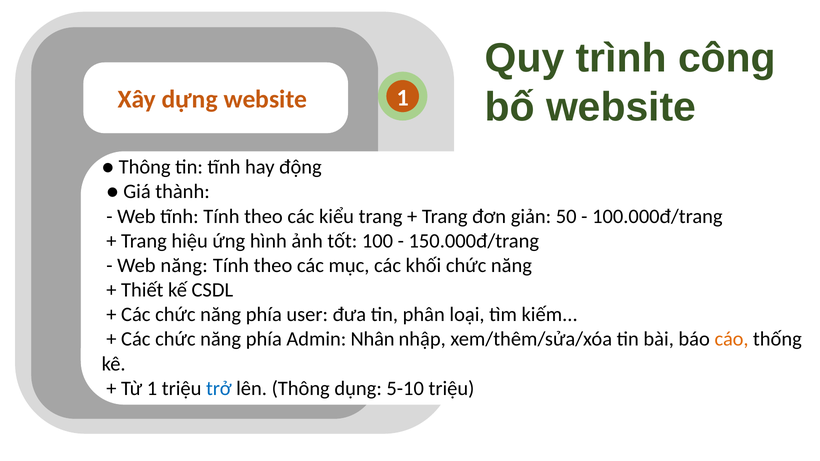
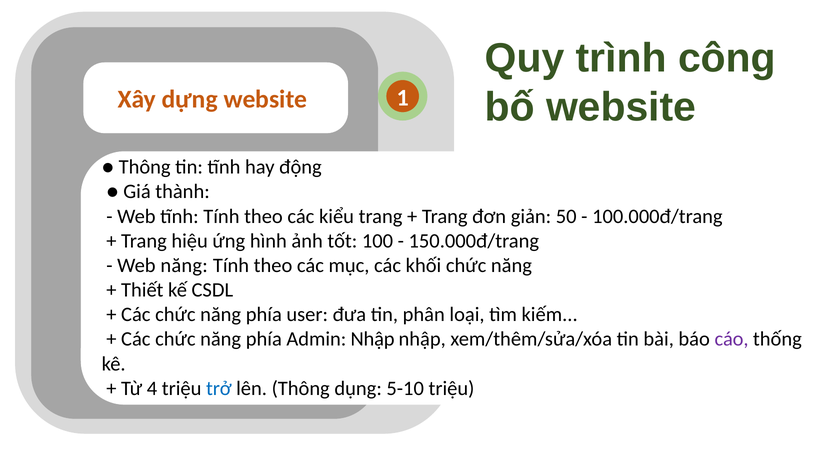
Admin Nhân: Nhân -> Nhập
cáo colour: orange -> purple
Từ 1: 1 -> 4
